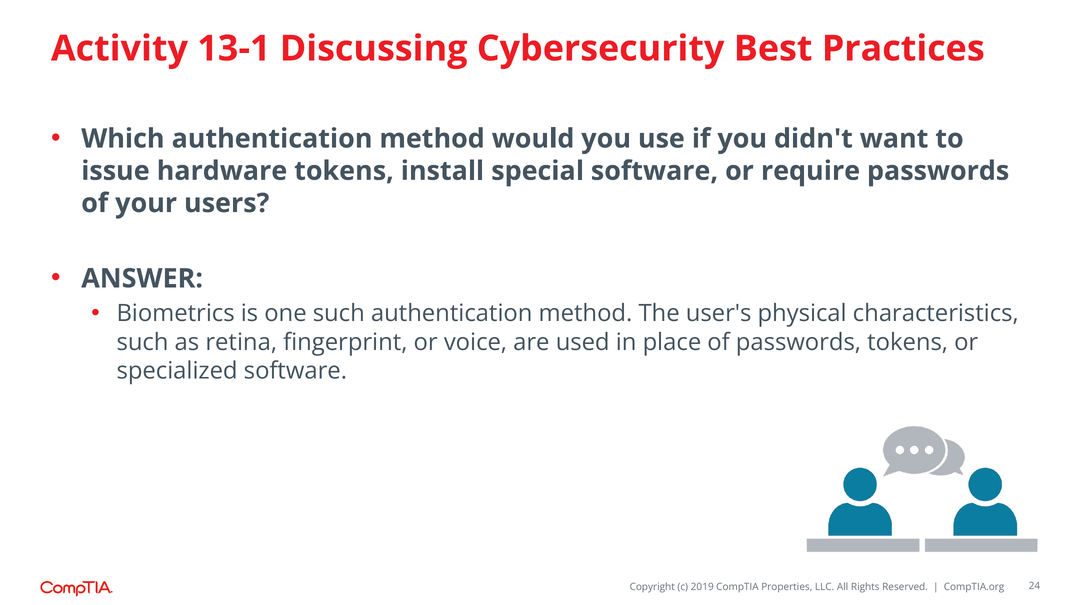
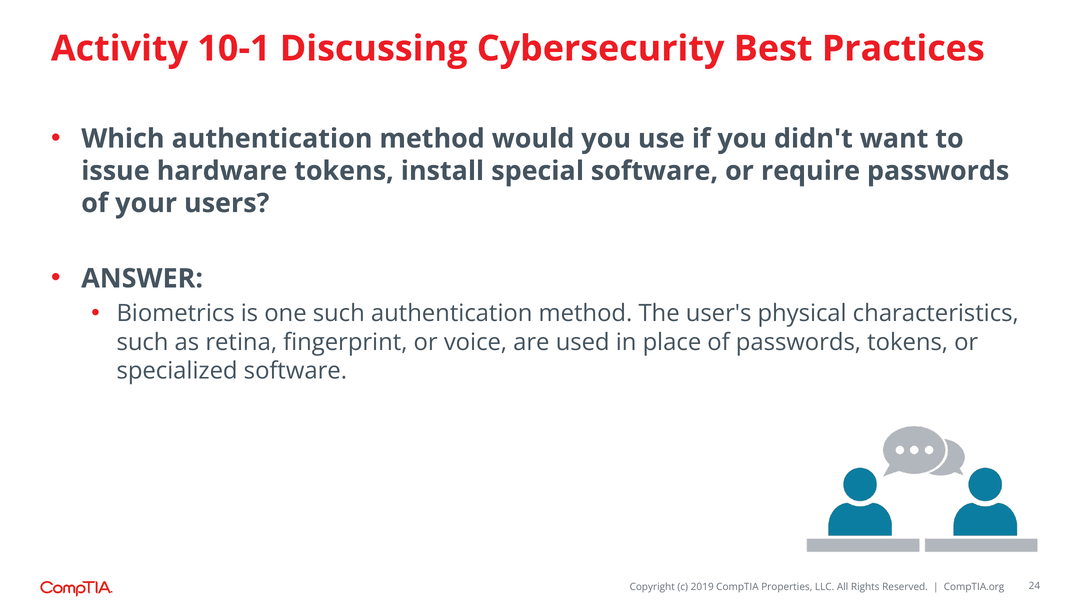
13-1: 13-1 -> 10-1
